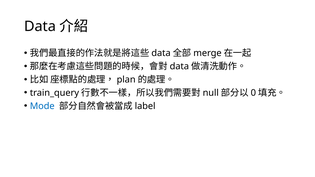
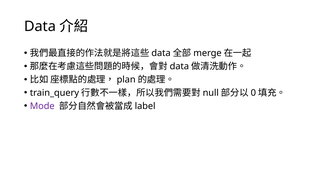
Mode colour: blue -> purple
